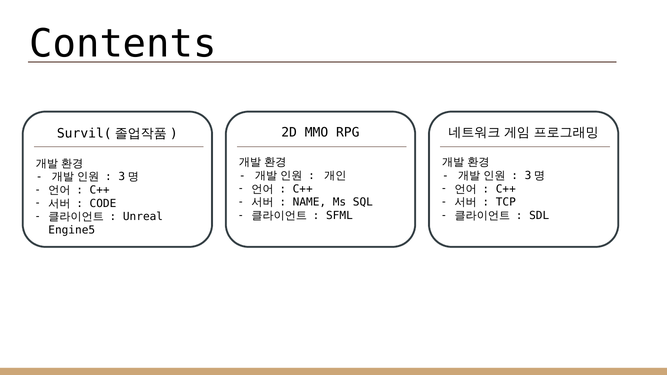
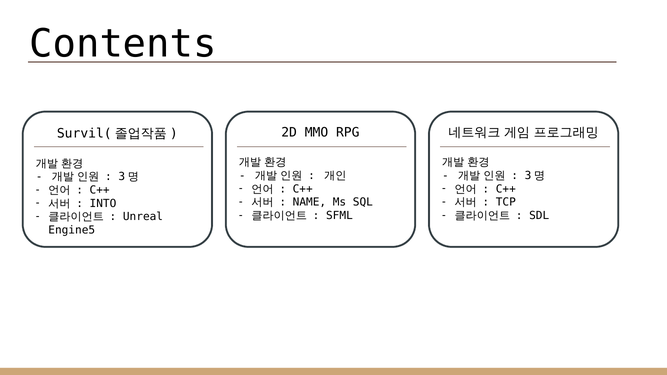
CODE: CODE -> INTO
